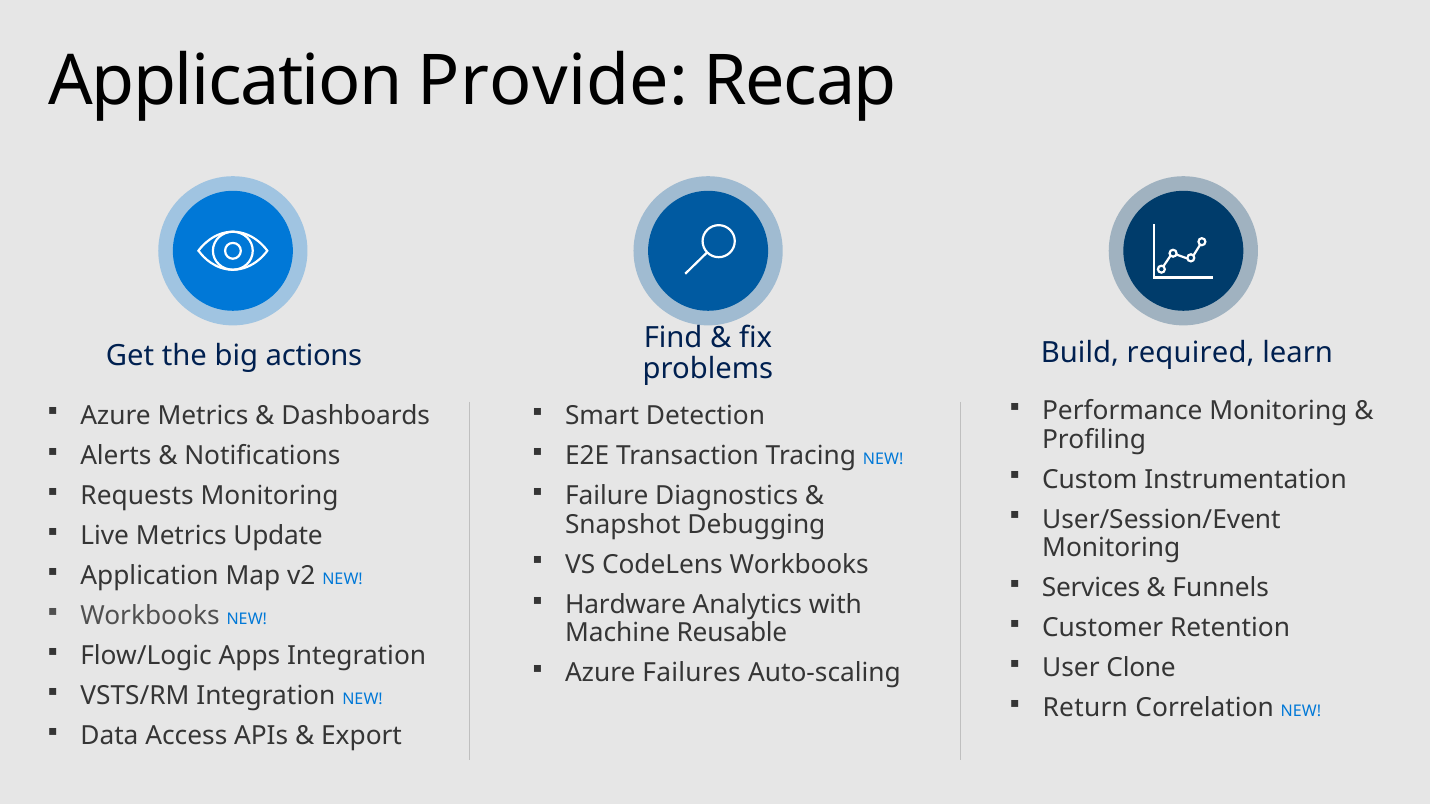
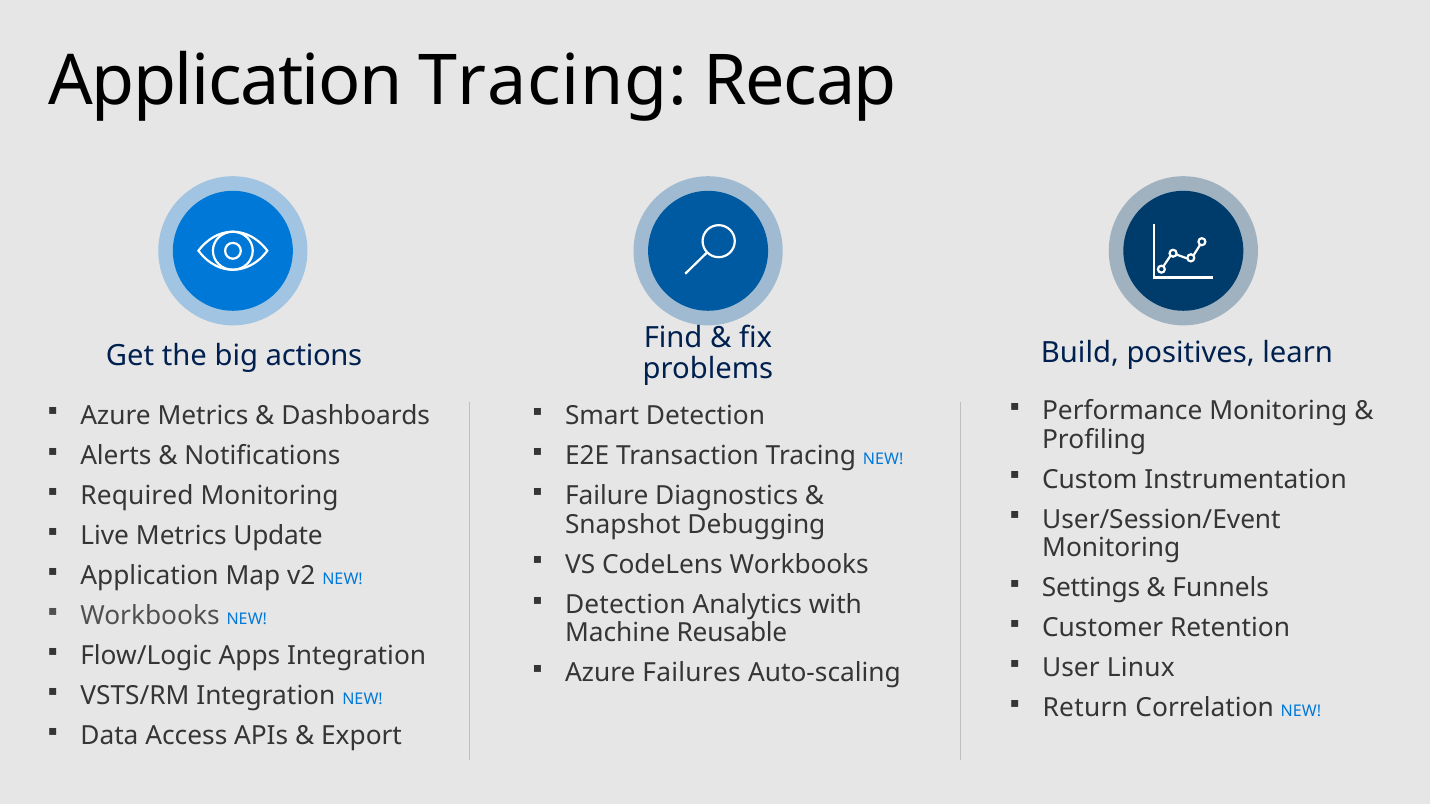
Application Provide: Provide -> Tracing
required: required -> positives
Requests: Requests -> Required
Services: Services -> Settings
Hardware at (626, 605): Hardware -> Detection
Clone: Clone -> Linux
